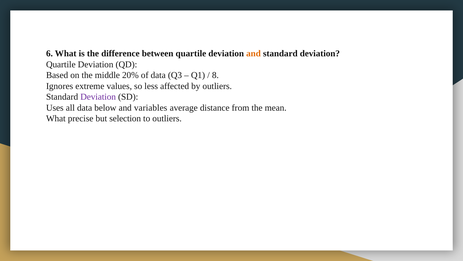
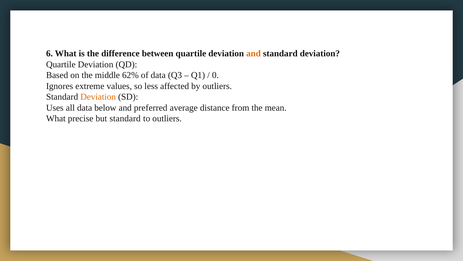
20%: 20% -> 62%
8: 8 -> 0
Deviation at (98, 97) colour: purple -> orange
variables: variables -> preferred
but selection: selection -> standard
